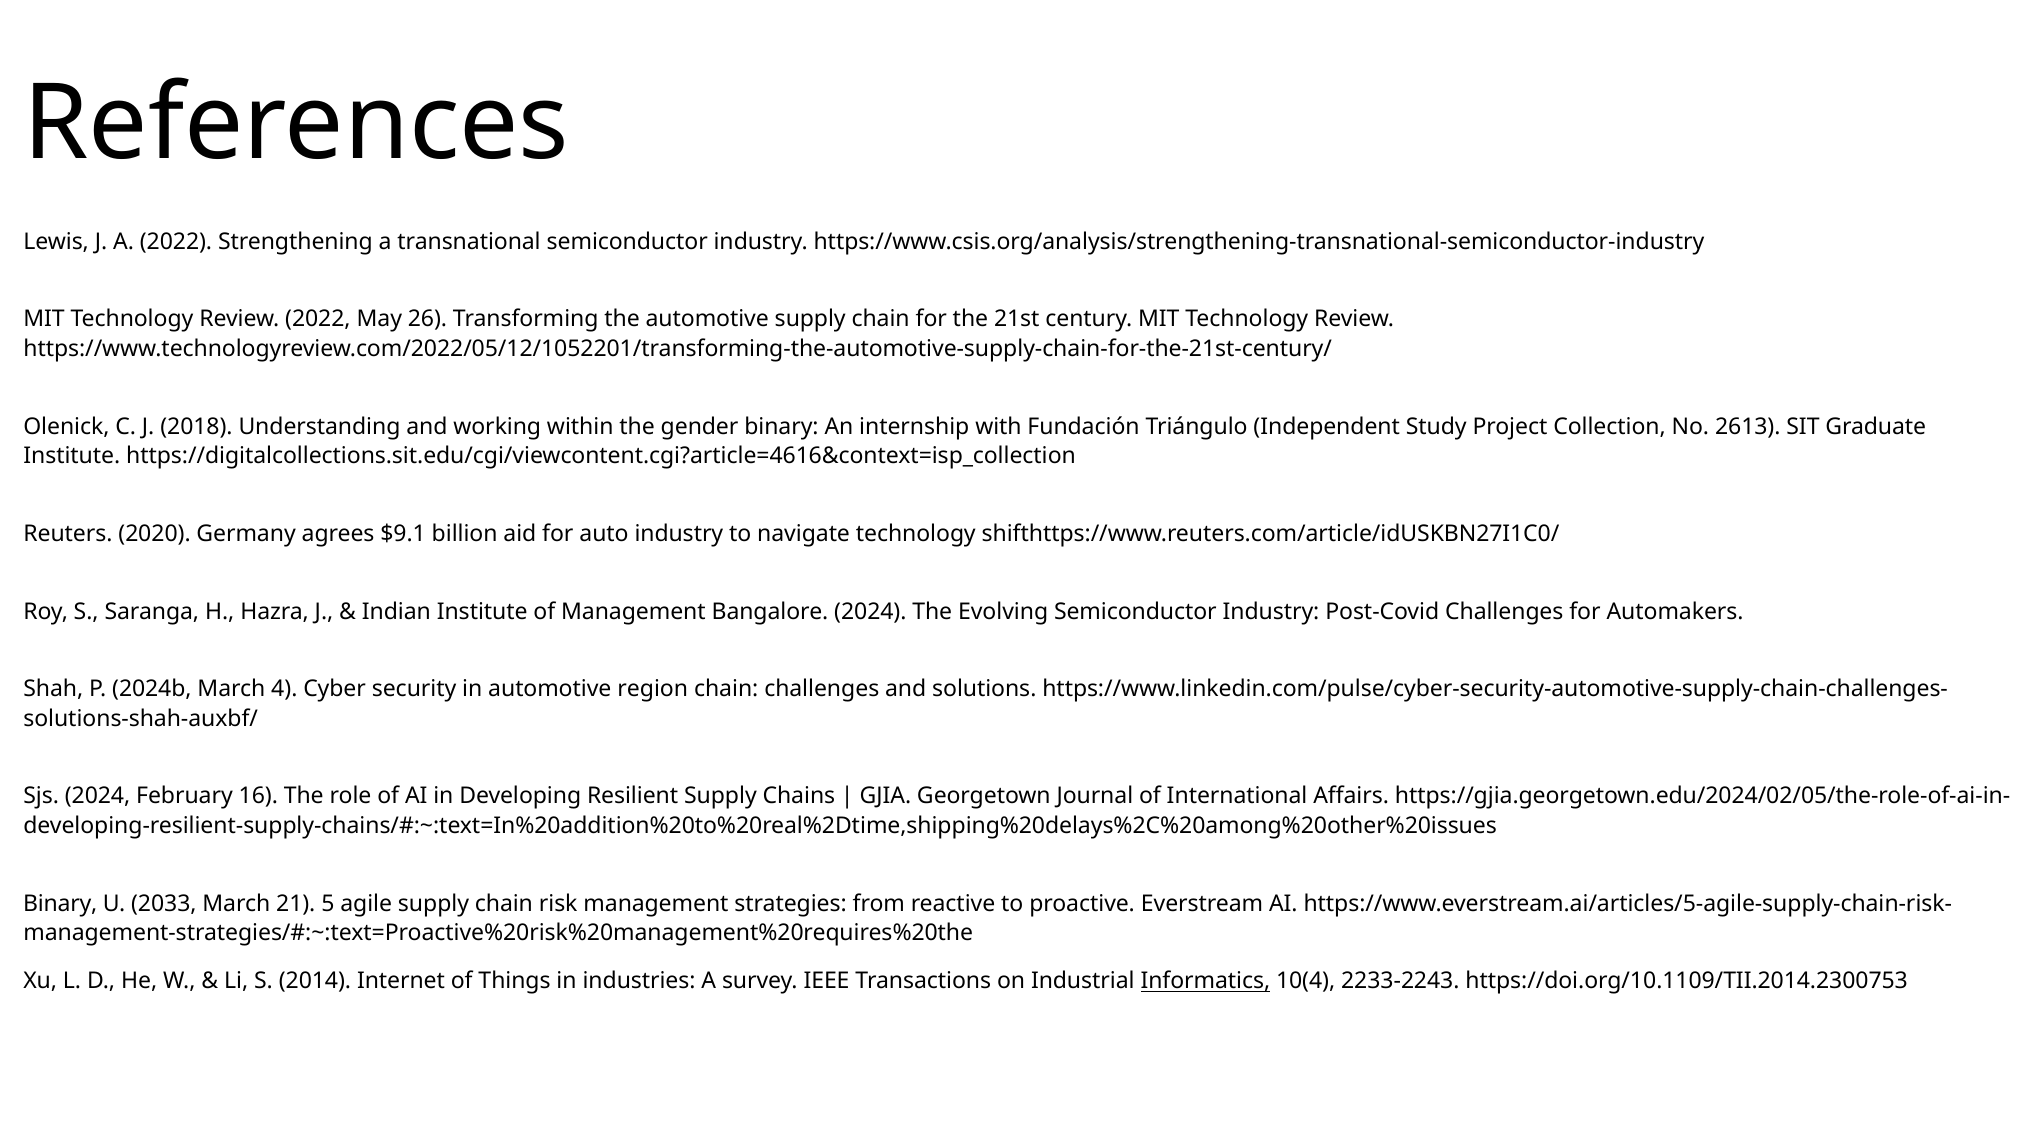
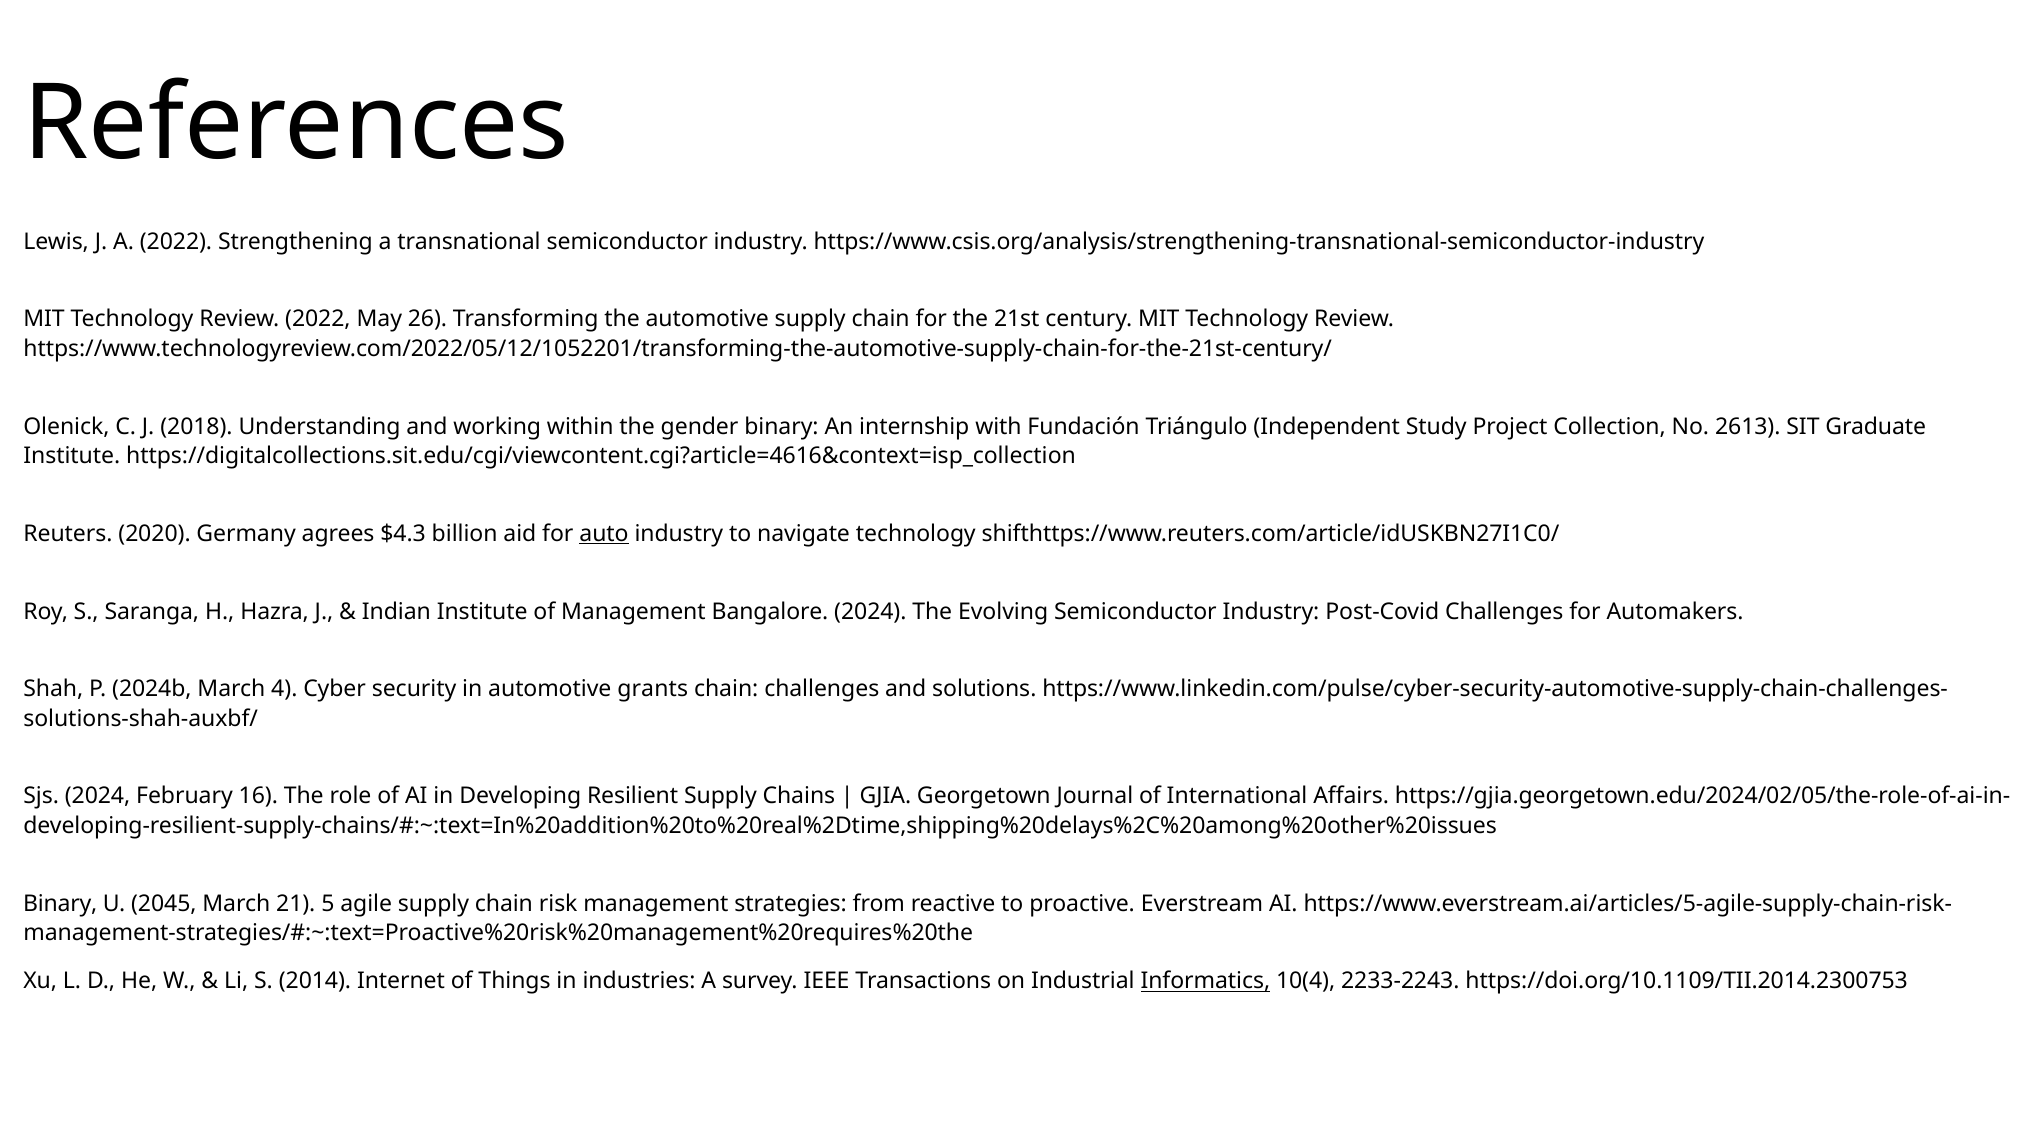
$9.1: $9.1 -> $4.3
auto underline: none -> present
region: region -> grants
2033: 2033 -> 2045
